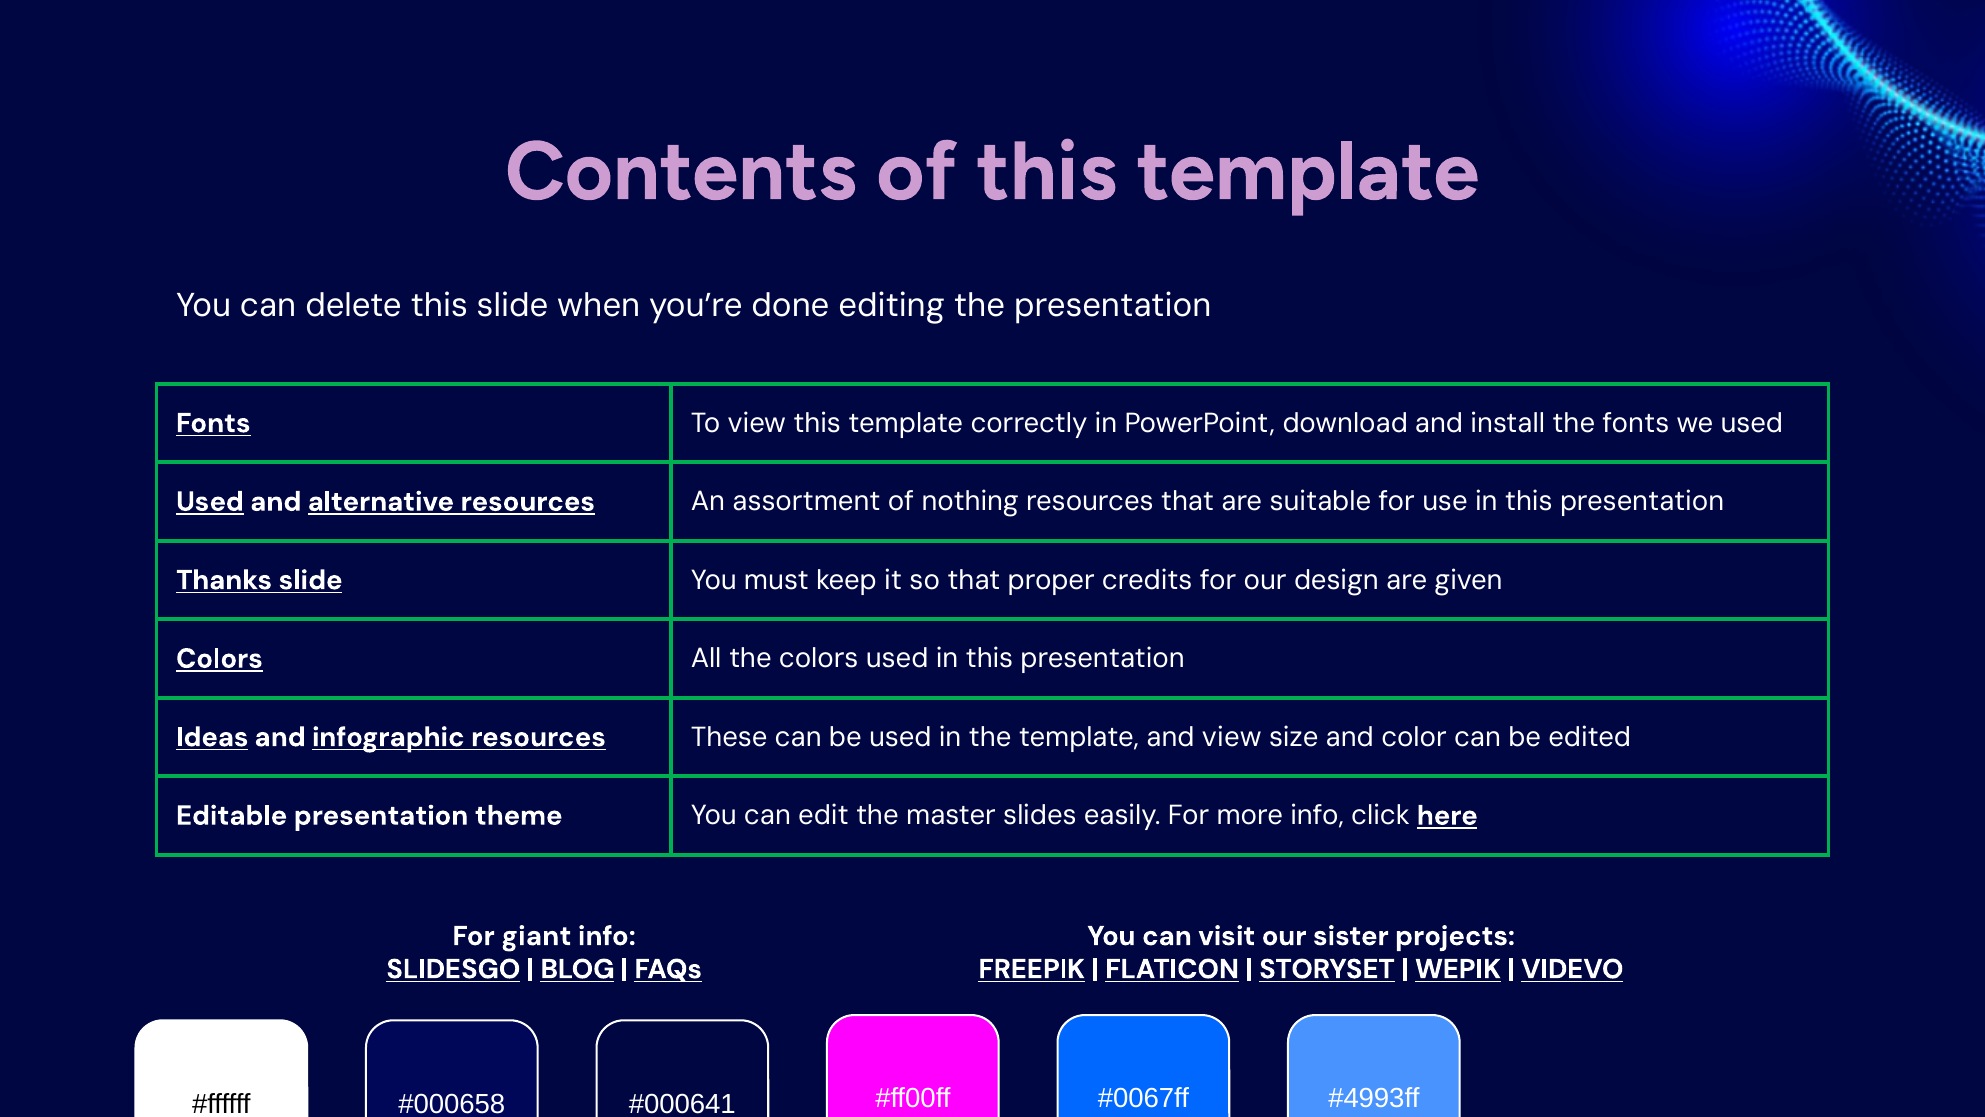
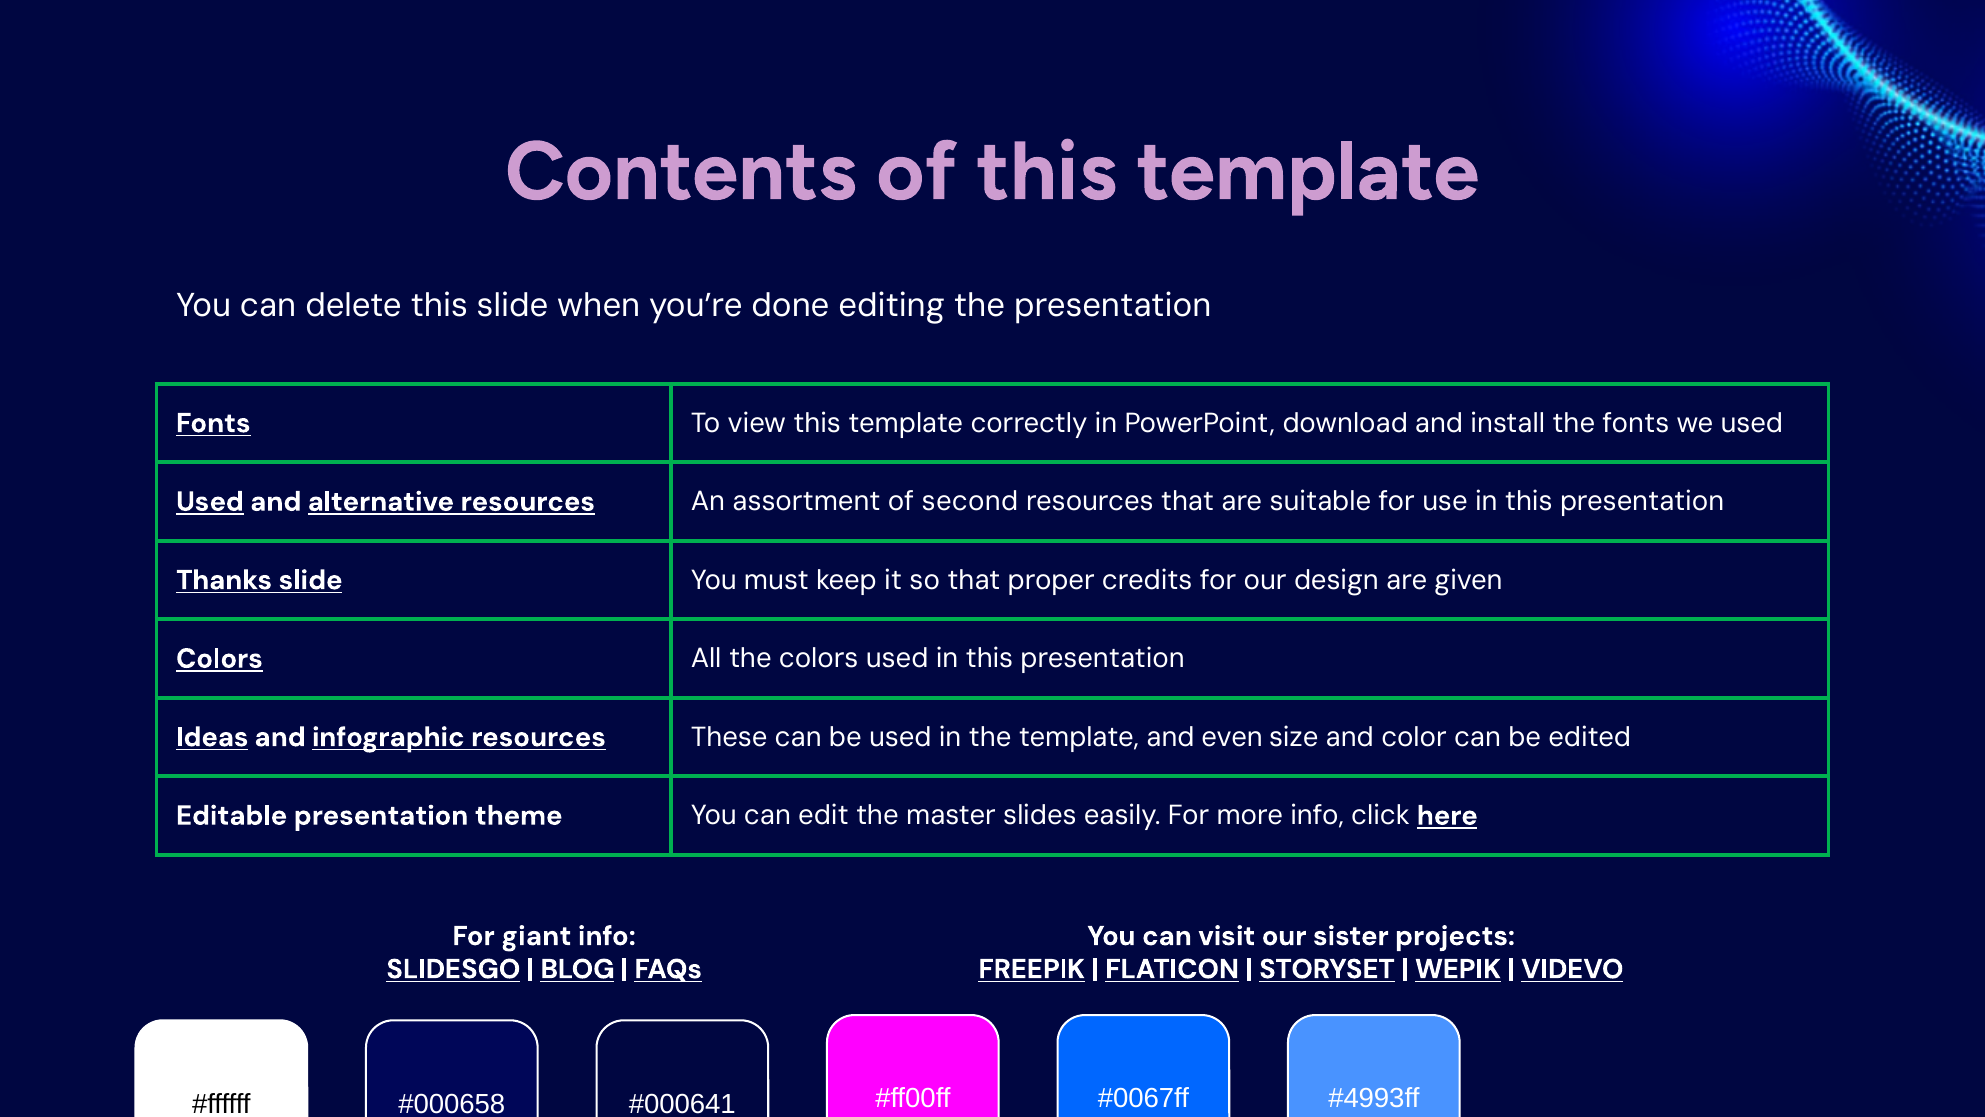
nothing: nothing -> second
and view: view -> even
